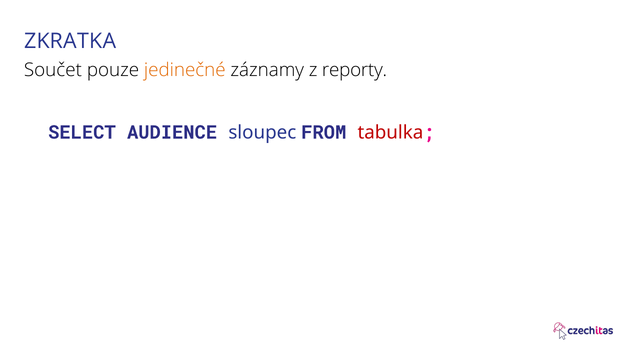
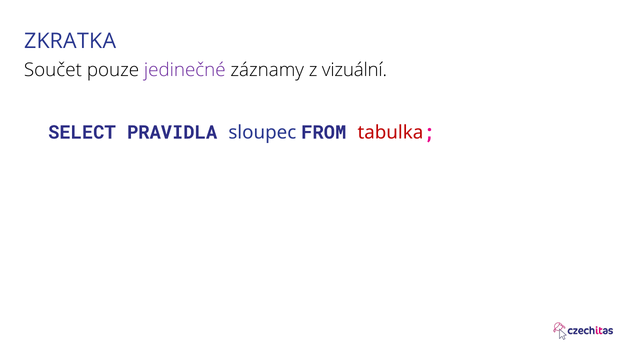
jedinečné colour: orange -> purple
reporty: reporty -> vizuální
AUDIENCE: AUDIENCE -> PRAVIDLA
